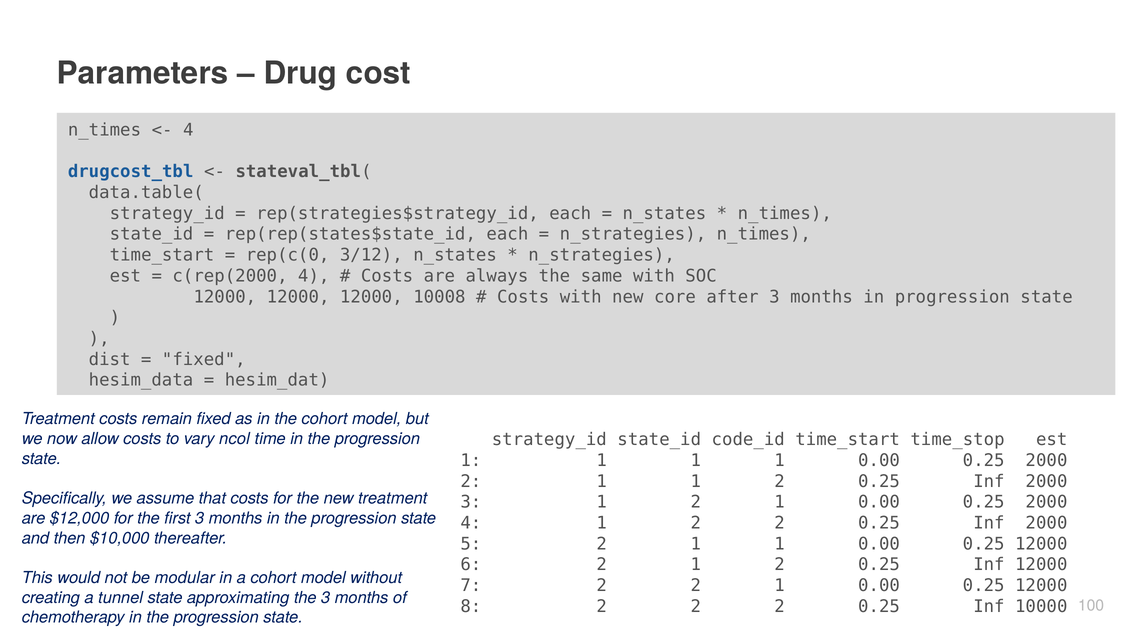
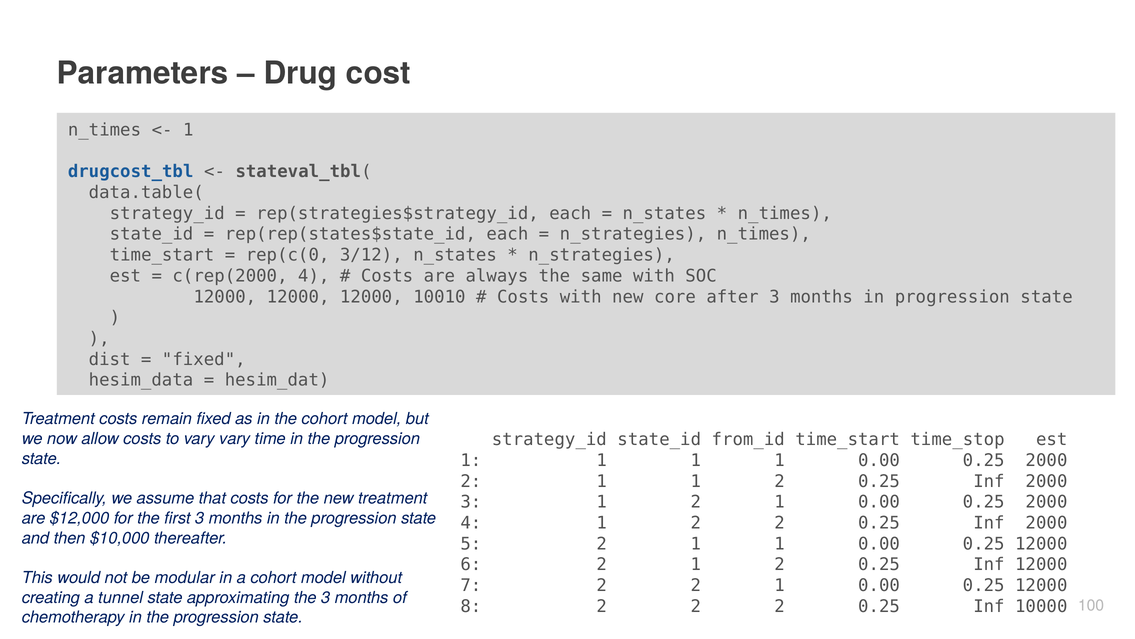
4 at (188, 130): 4 -> 1
10008: 10008 -> 10010
code_id: code_id -> from_id
vary ncol: ncol -> vary
